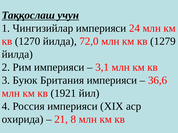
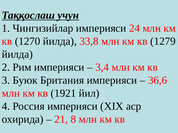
72,0: 72,0 -> 33,8
3,1: 3,1 -> 3,4
